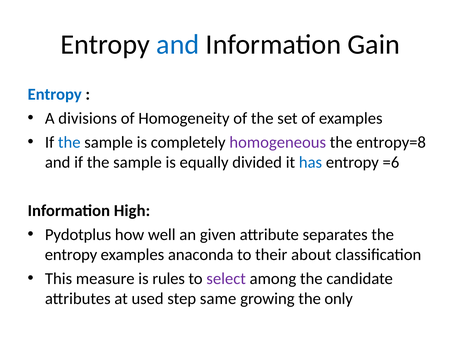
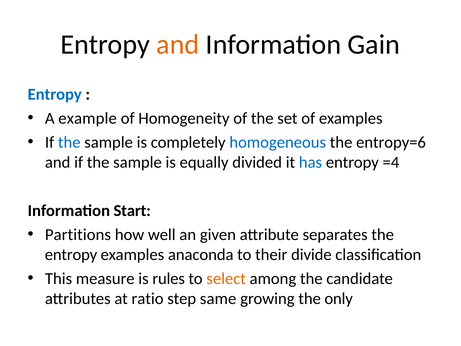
and at (178, 45) colour: blue -> orange
divisions: divisions -> example
homogeneous colour: purple -> blue
entropy=8: entropy=8 -> entropy=6
=6: =6 -> =4
High: High -> Start
Pydotplus: Pydotplus -> Partitions
about: about -> divide
select colour: purple -> orange
used: used -> ratio
